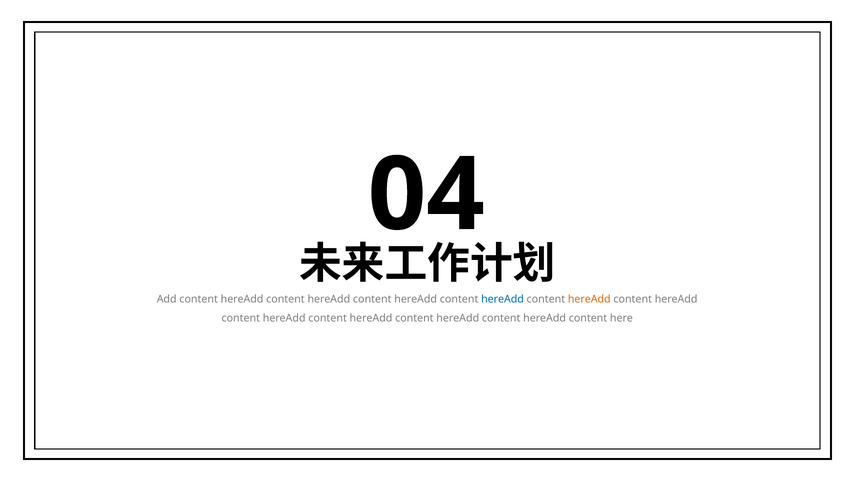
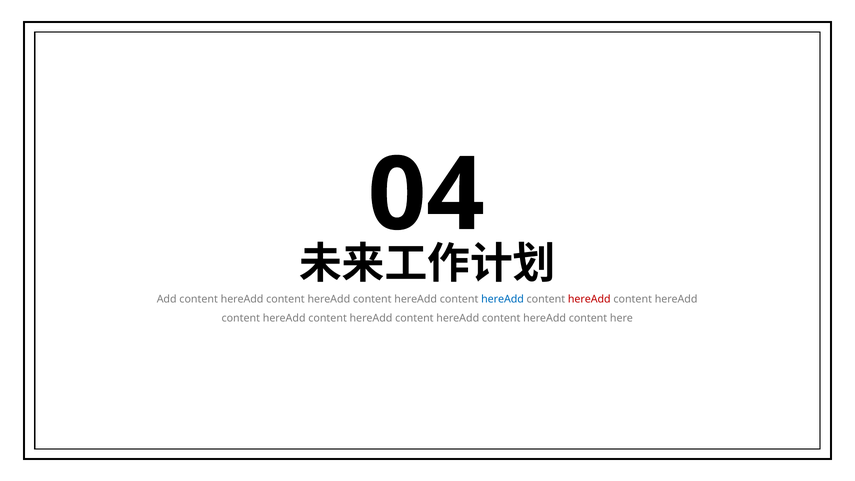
hereAdd at (589, 299) colour: orange -> red
